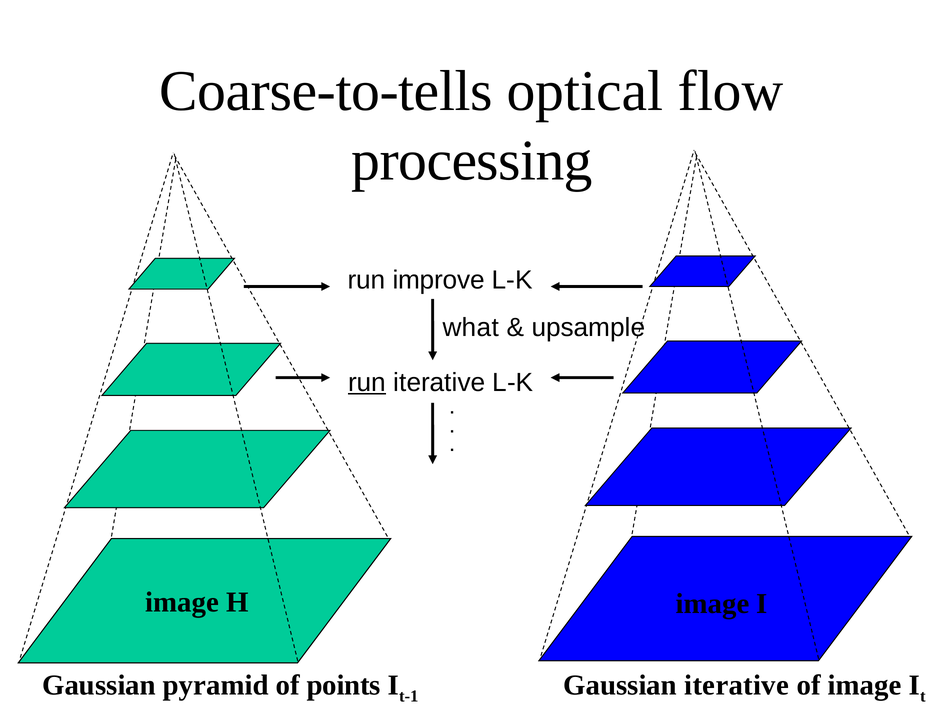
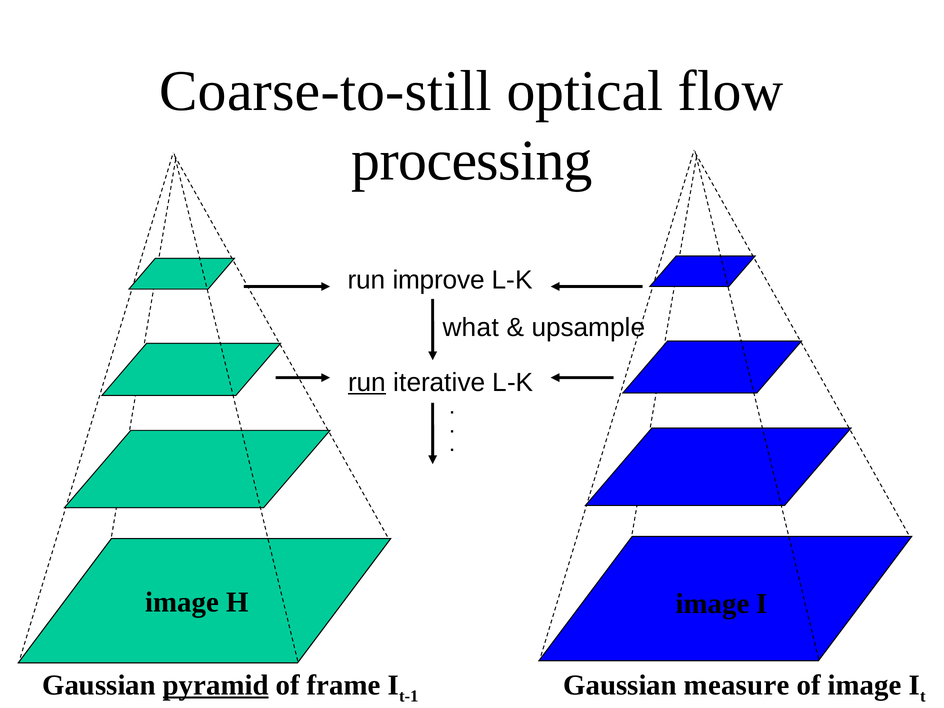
Coarse-to-tells: Coarse-to-tells -> Coarse-to-still
pyramid underline: none -> present
points: points -> frame
Gaussian iterative: iterative -> measure
